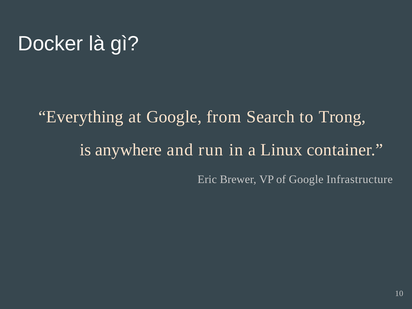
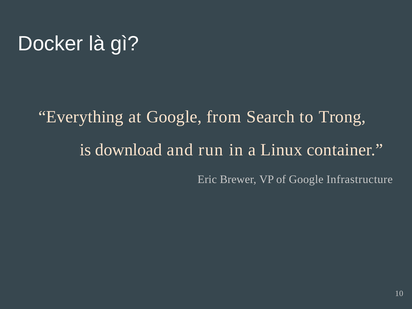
anywhere: anywhere -> download
